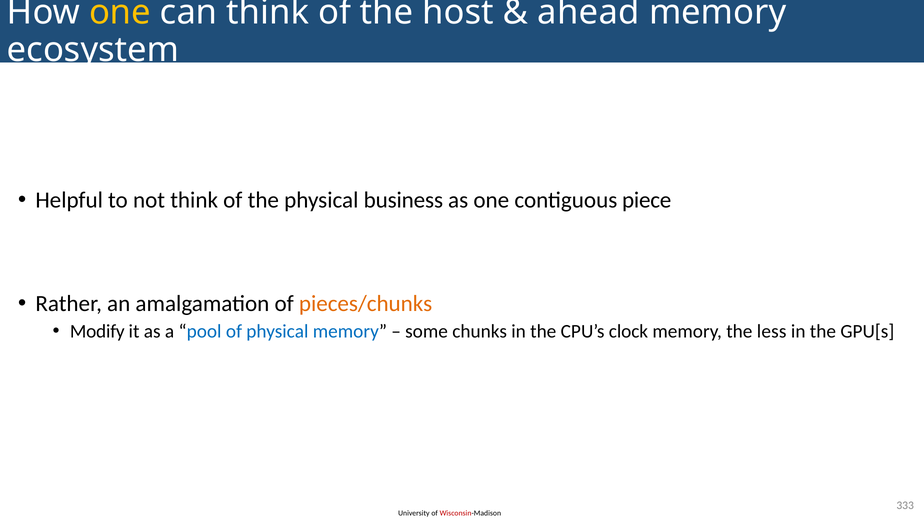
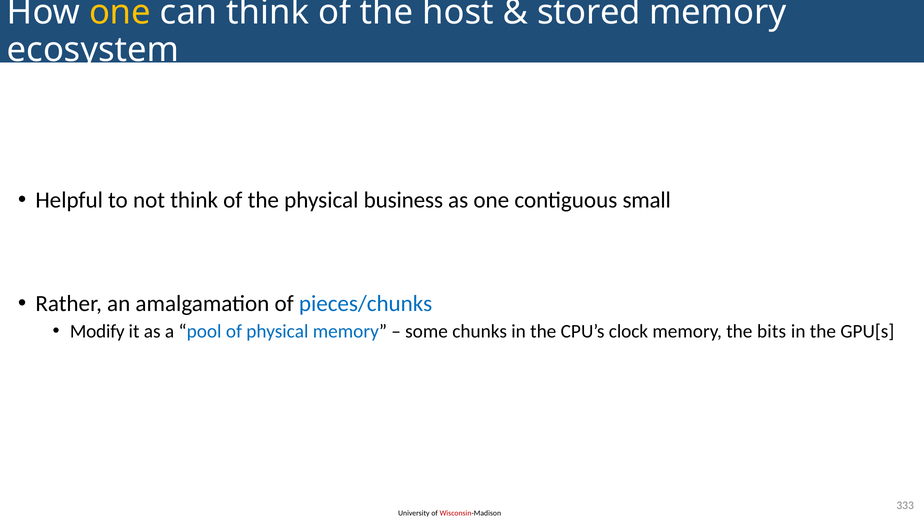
ahead: ahead -> stored
piece: piece -> small
pieces/chunks colour: orange -> blue
less: less -> bits
